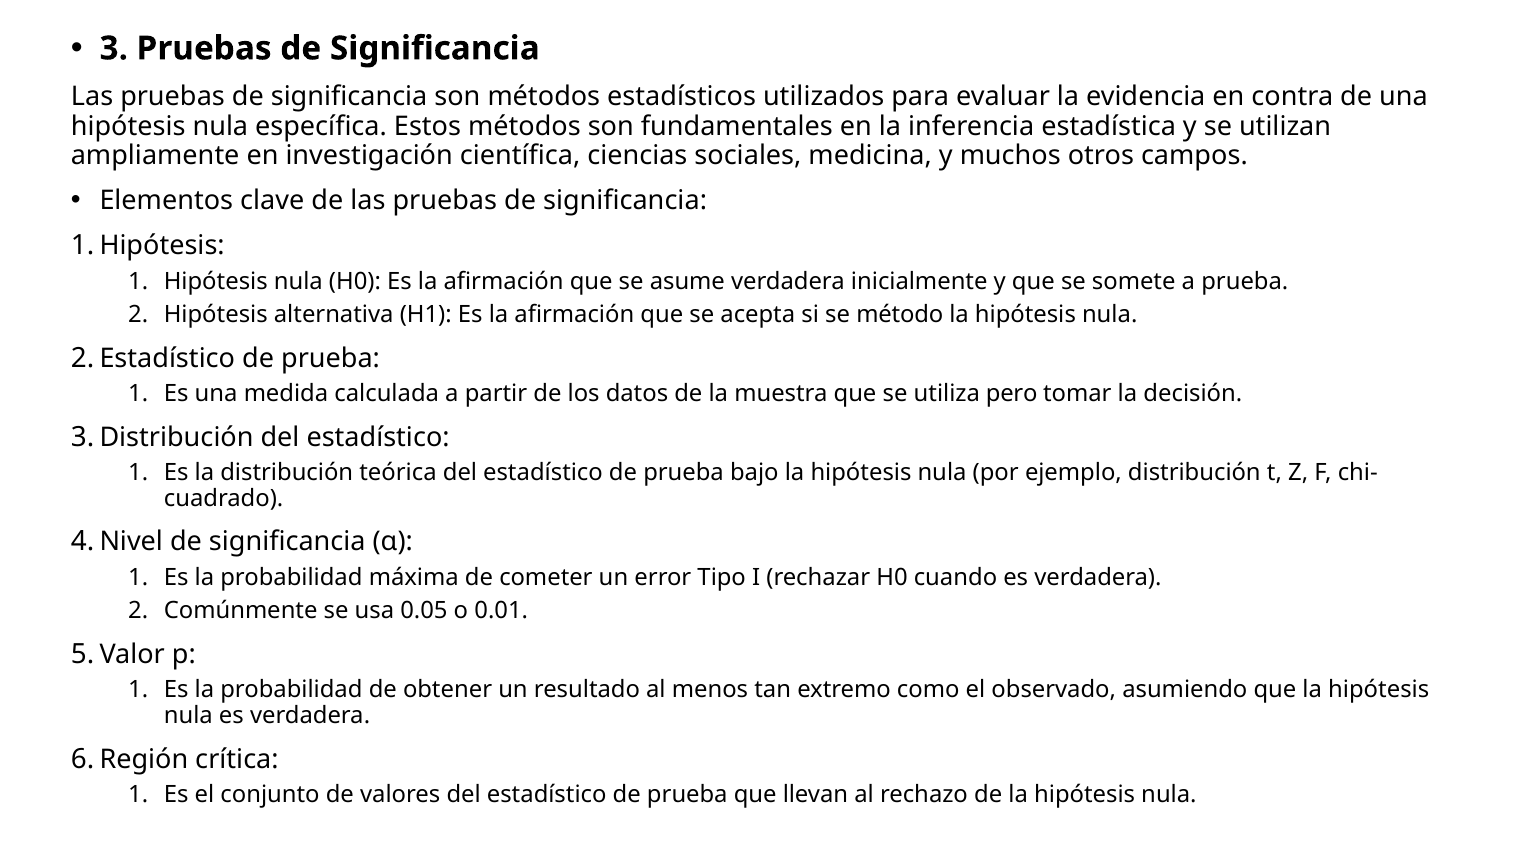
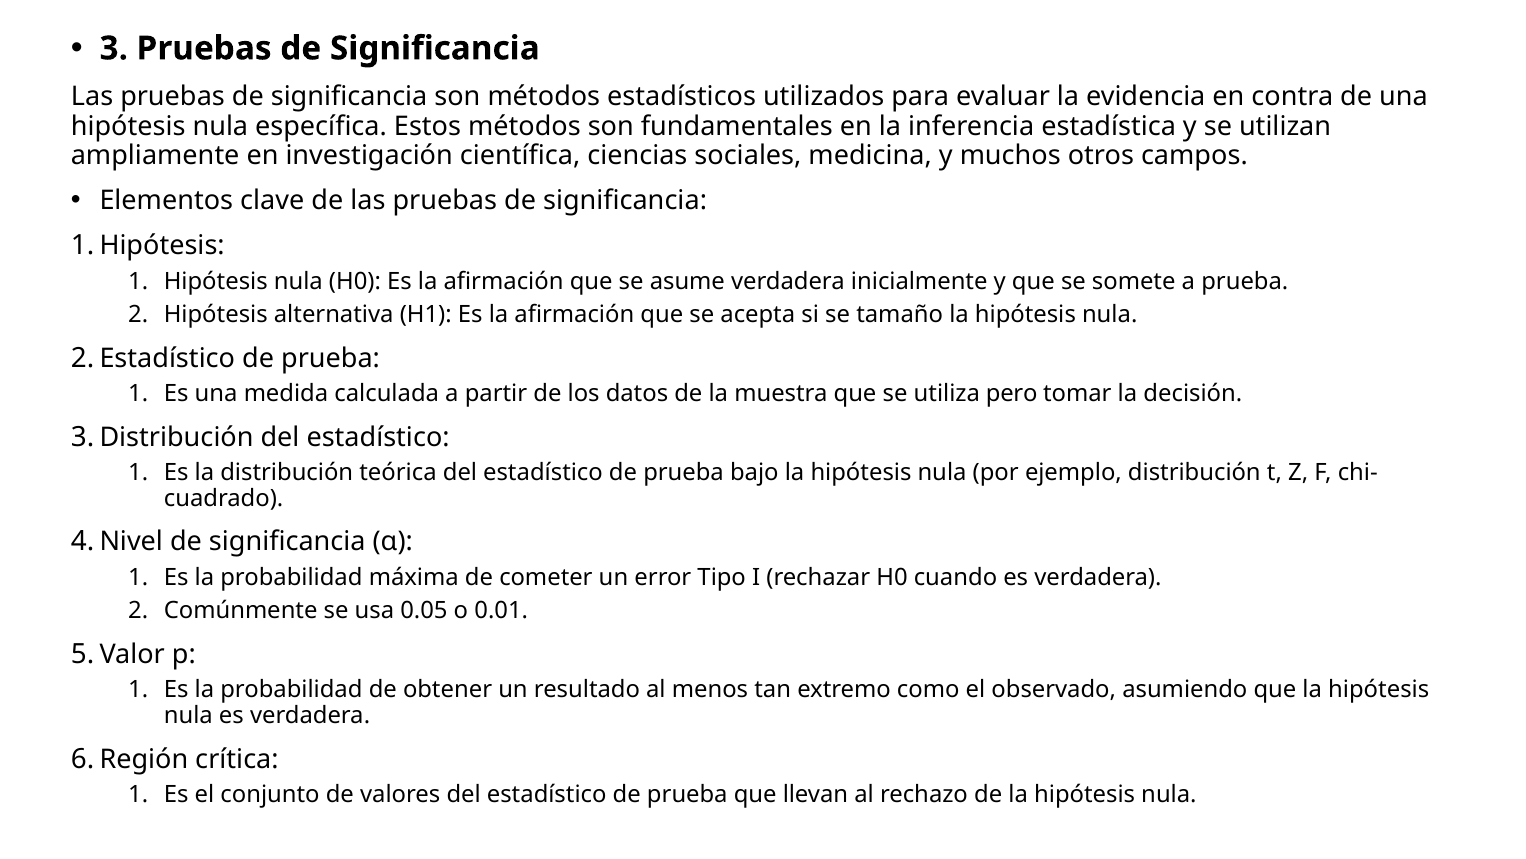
método: método -> tamaño
